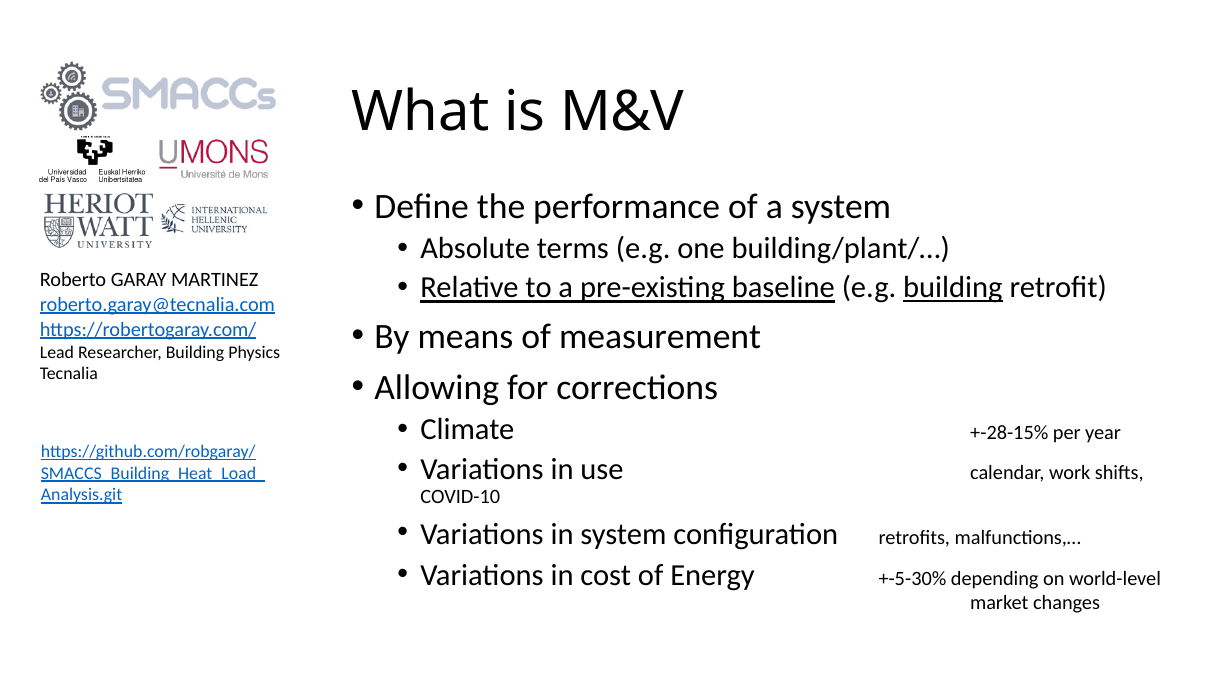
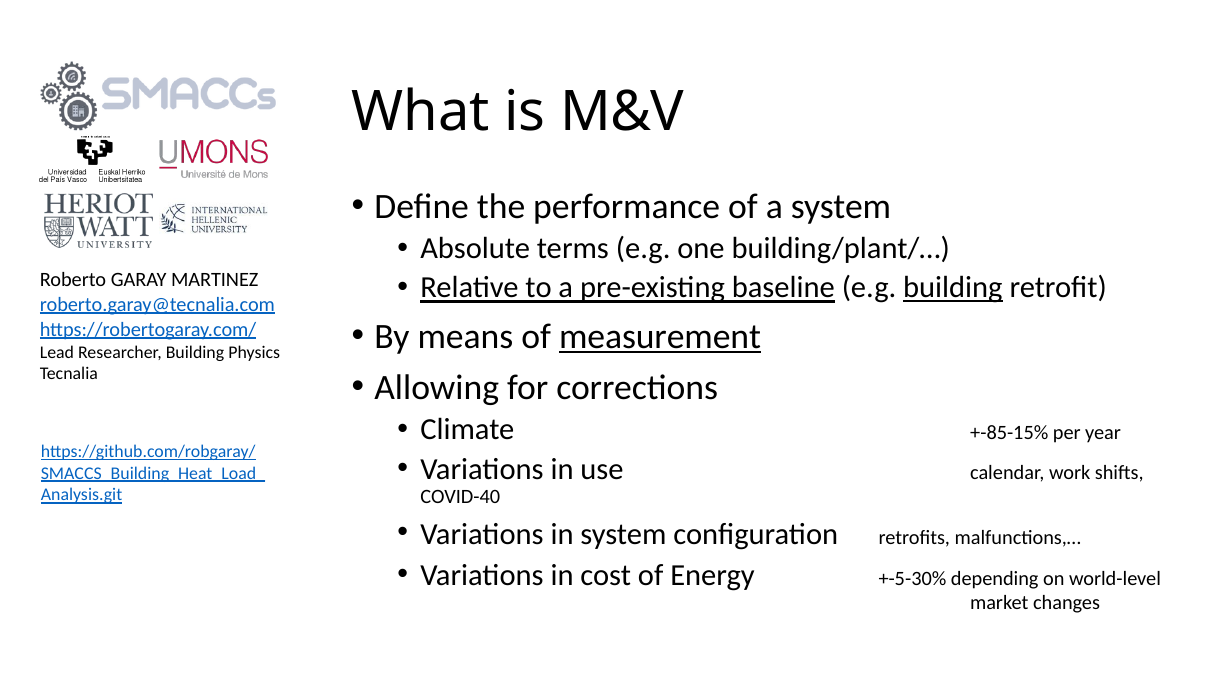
measurement underline: none -> present
+-28-15%: +-28-15% -> +-85-15%
COVID-10: COVID-10 -> COVID-40
